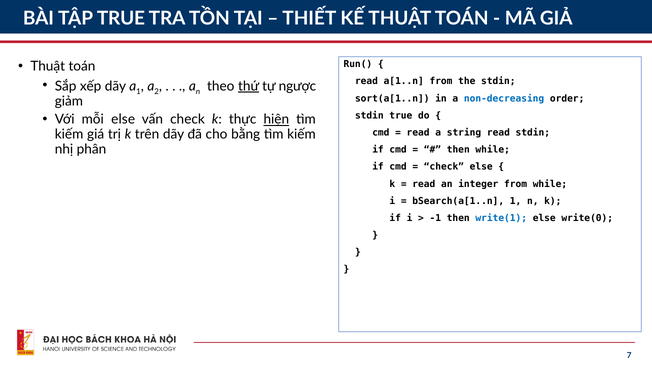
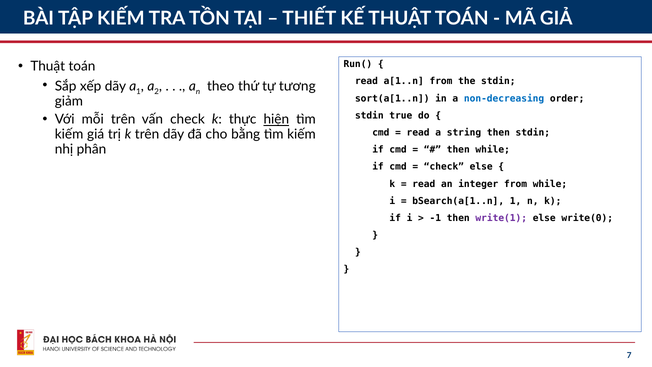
TẬP TRUE: TRUE -> KIẾM
thứ underline: present -> none
ngược: ngược -> tương
mỗi else: else -> trên
string read: read -> then
write(1 colour: blue -> purple
